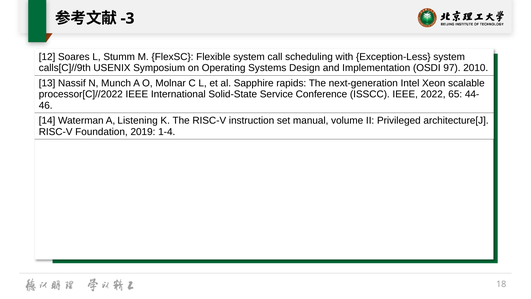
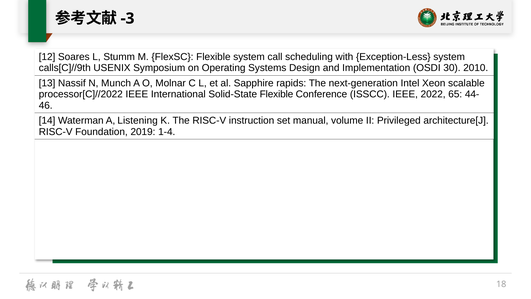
97: 97 -> 30
Solid-State Service: Service -> Flexible
